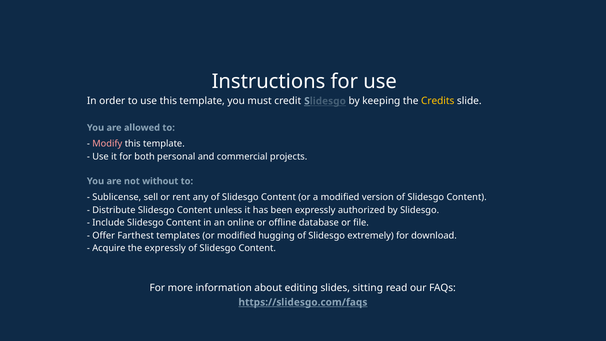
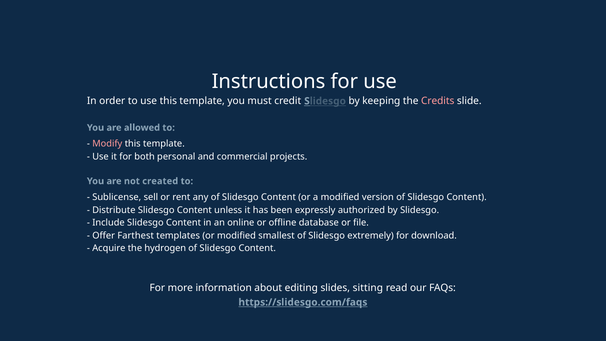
Credits colour: yellow -> pink
without: without -> created
hugging: hugging -> smallest
the expressly: expressly -> hydrogen
